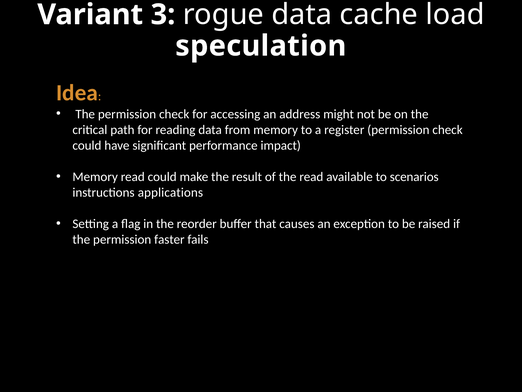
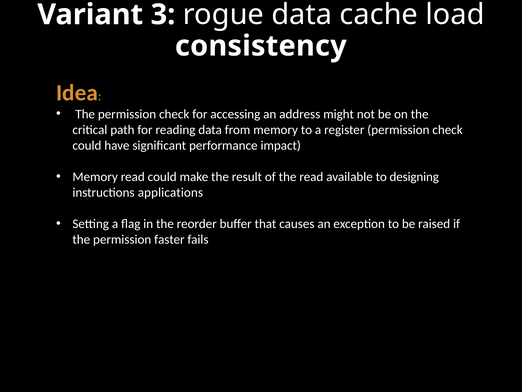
speculation: speculation -> consistency
scenarios: scenarios -> designing
